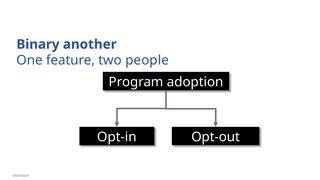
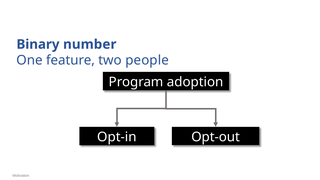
another: another -> number
